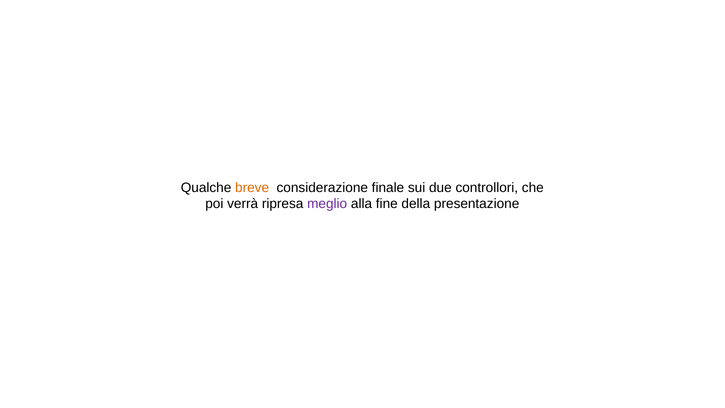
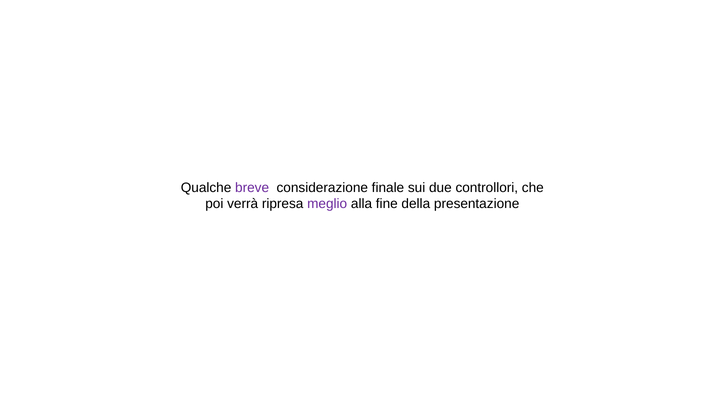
breve colour: orange -> purple
